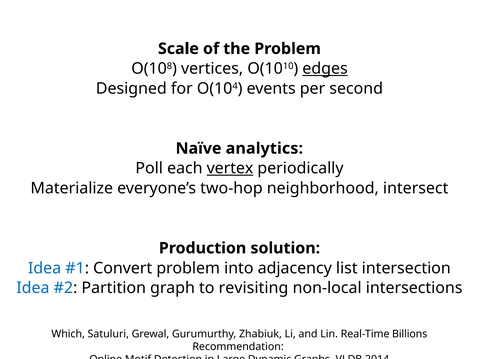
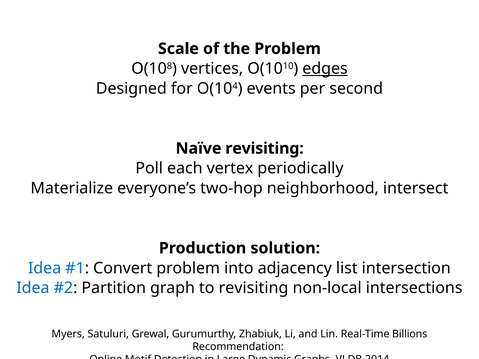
Naïve analytics: analytics -> revisiting
vertex underline: present -> none
Which: Which -> Myers
